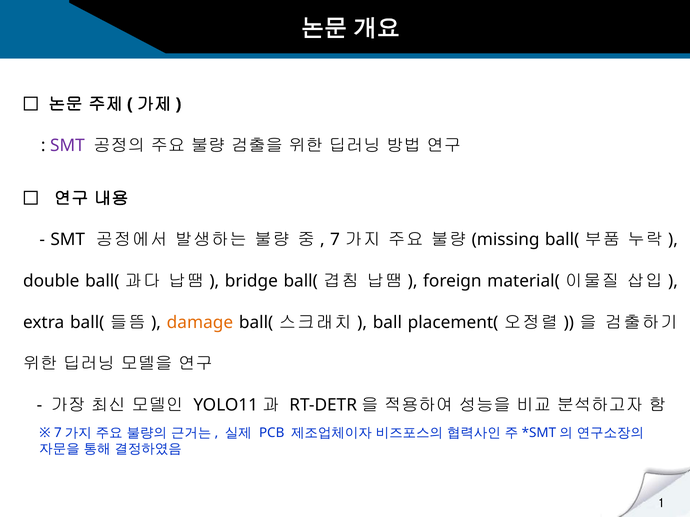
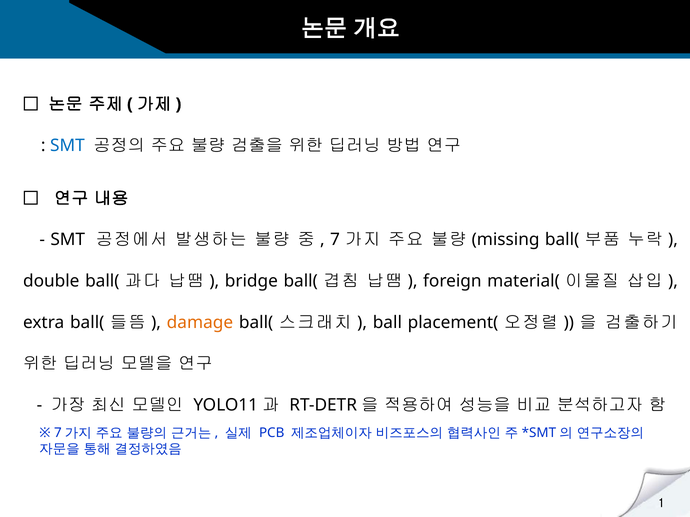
SMT at (67, 146) colour: purple -> blue
